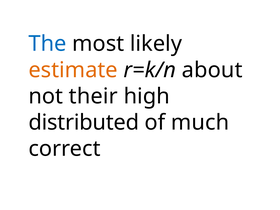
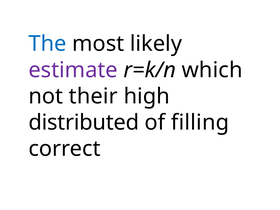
estimate colour: orange -> purple
about: about -> which
much: much -> filling
